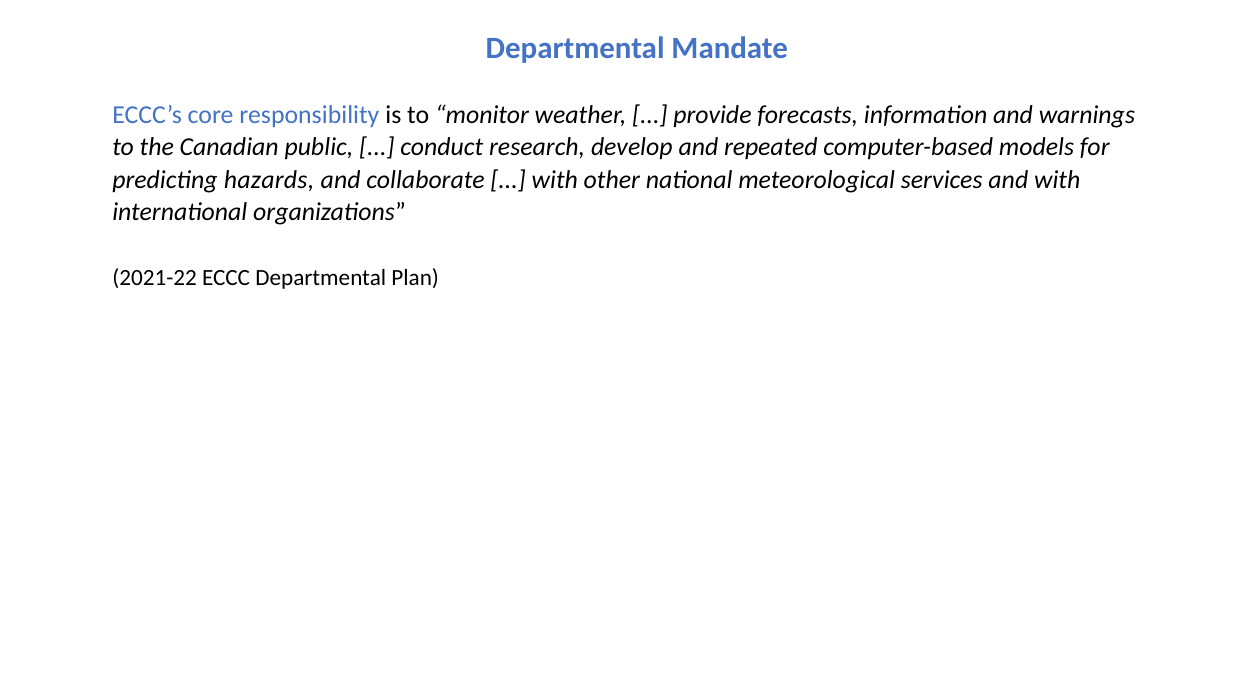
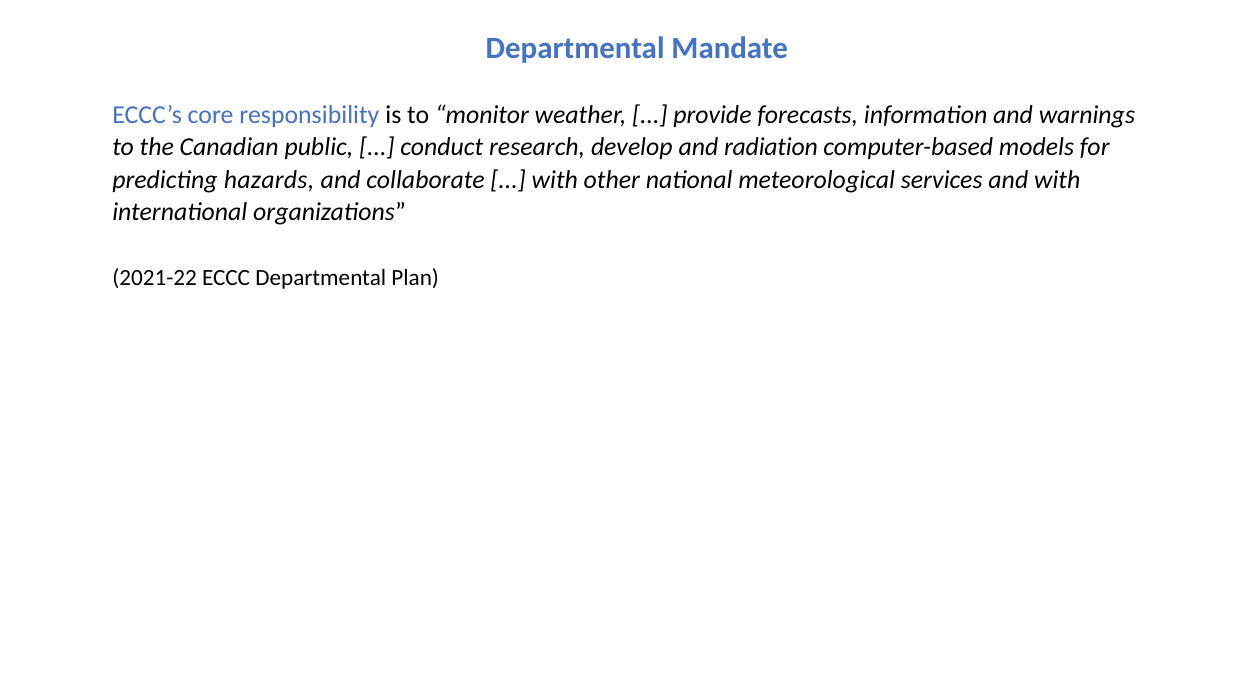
repeated: repeated -> radiation
